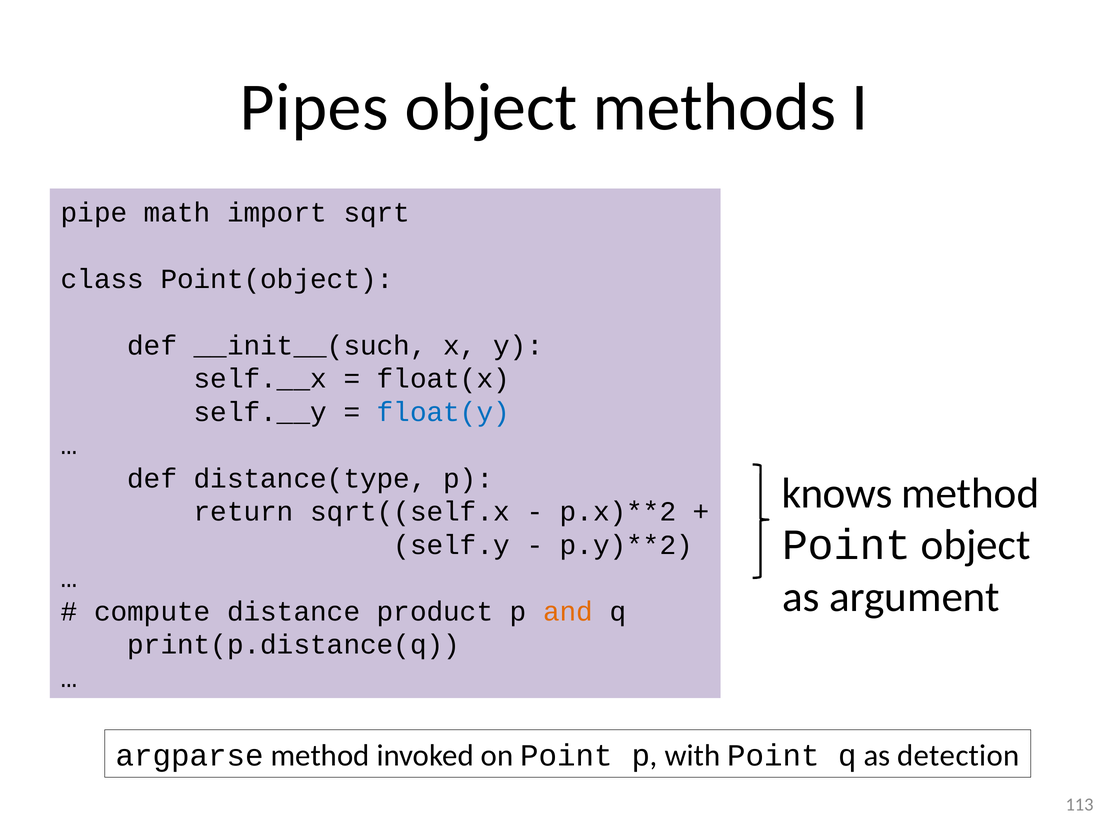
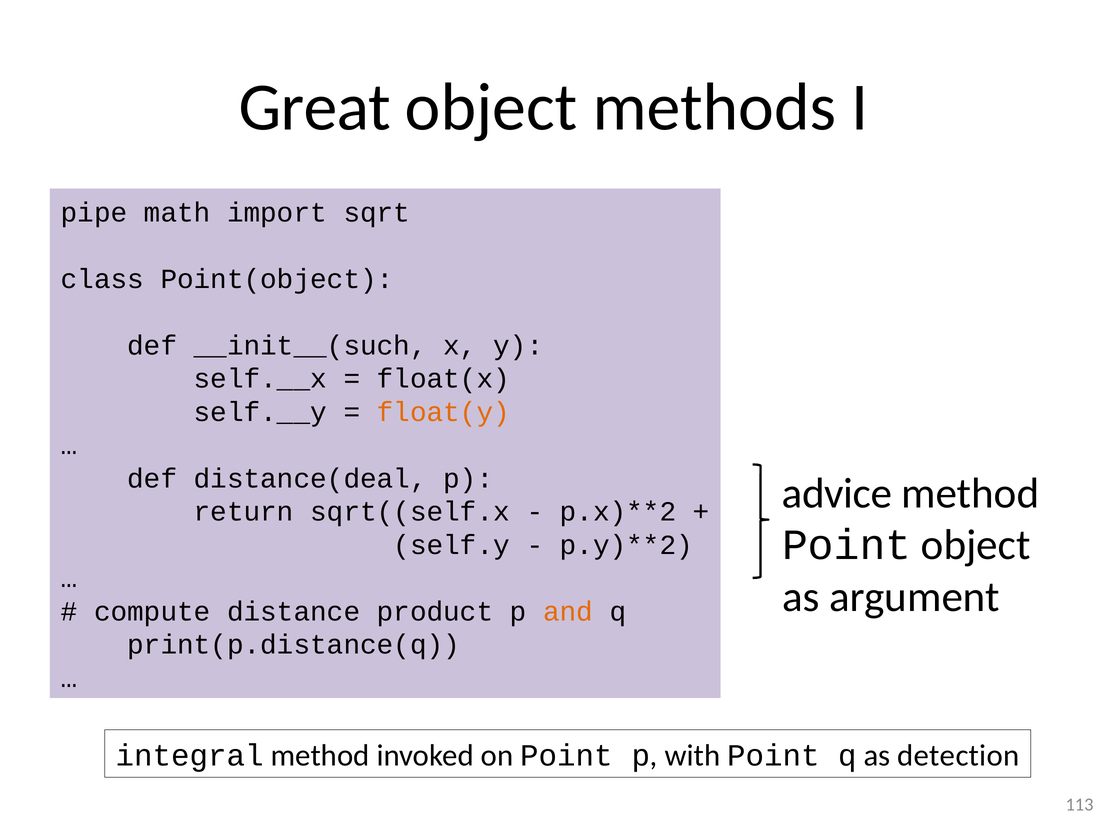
Pipes: Pipes -> Great
float(y colour: blue -> orange
distance(type: distance(type -> distance(deal
knows: knows -> advice
argparse: argparse -> integral
